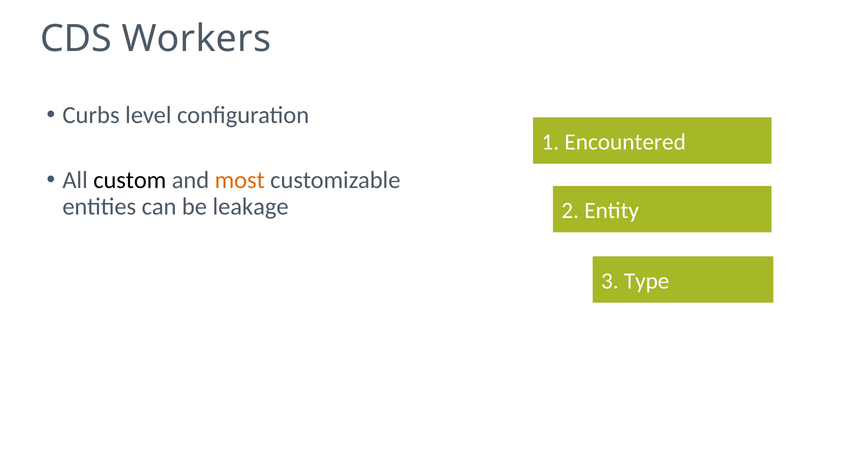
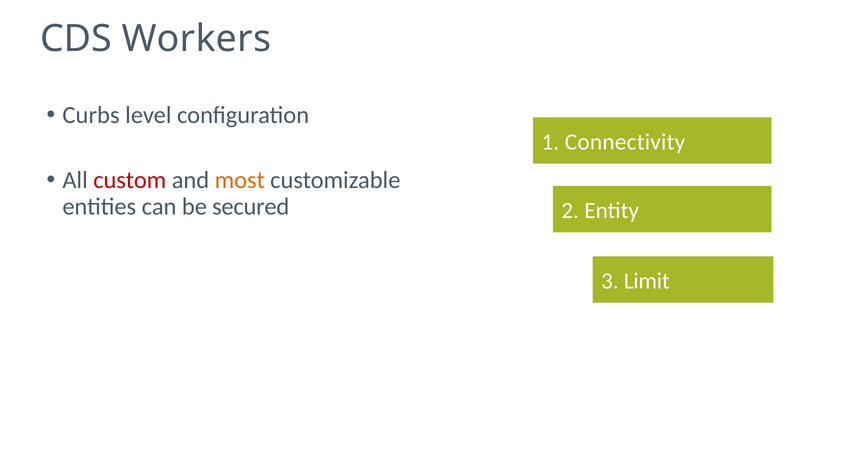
Encountered: Encountered -> Connectivity
custom colour: black -> red
leakage: leakage -> secured
Type: Type -> Limit
